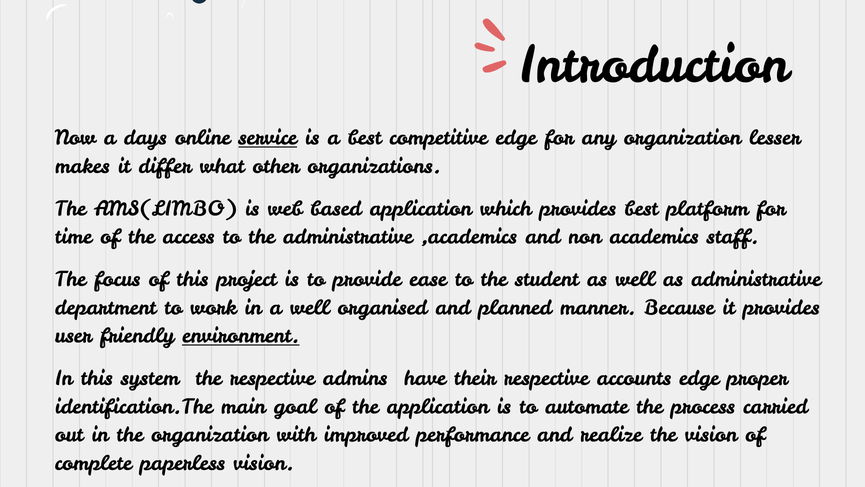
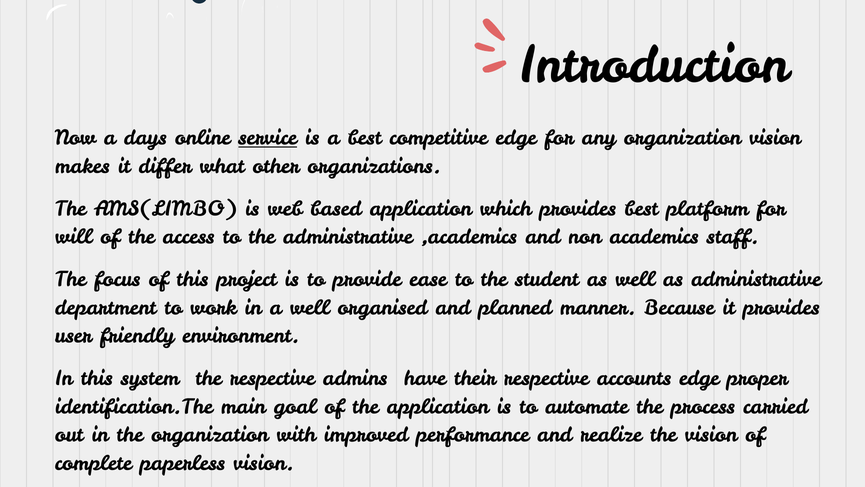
organization lesser: lesser -> vision
time: time -> will
environment underline: present -> none
